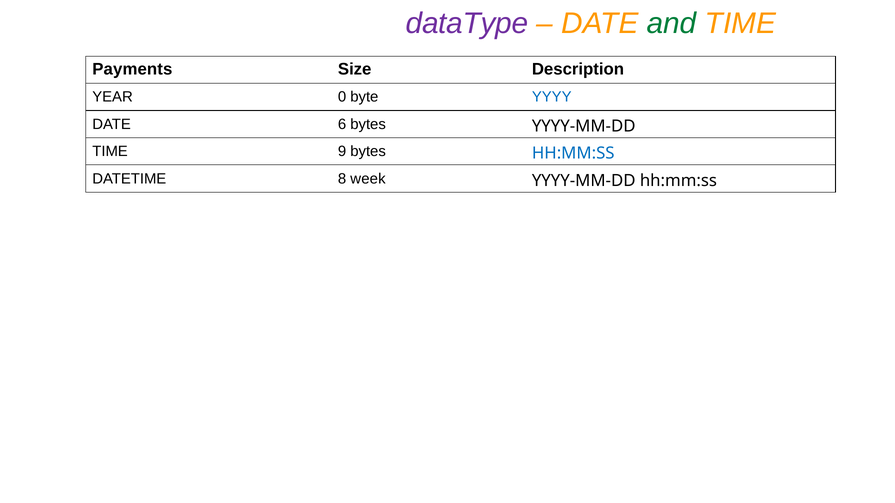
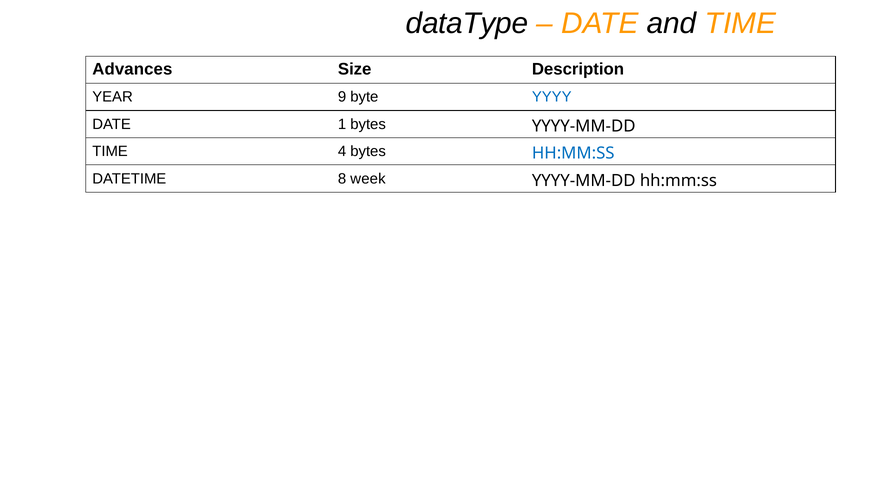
dataType colour: purple -> black
and colour: green -> black
Payments: Payments -> Advances
0: 0 -> 9
6: 6 -> 1
9: 9 -> 4
